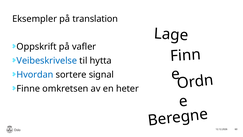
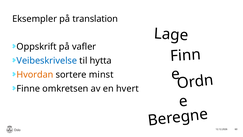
Hvordan colour: blue -> orange
signal: signal -> minst
heter: heter -> hvert
